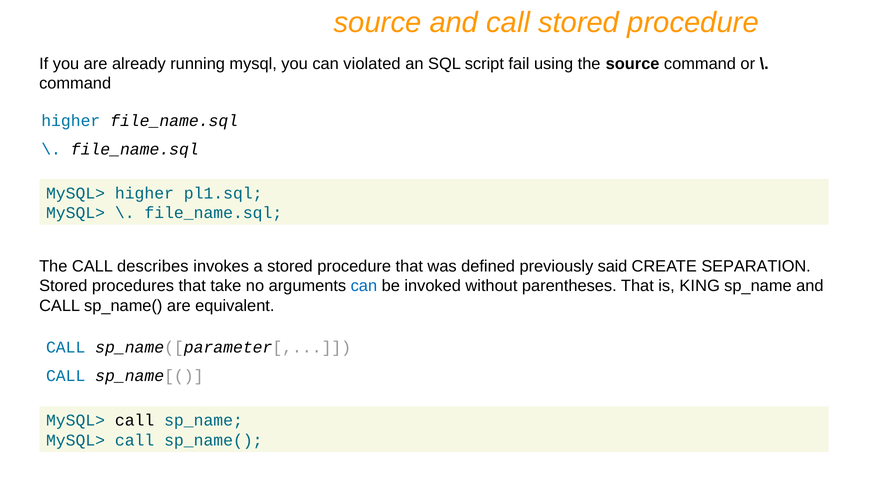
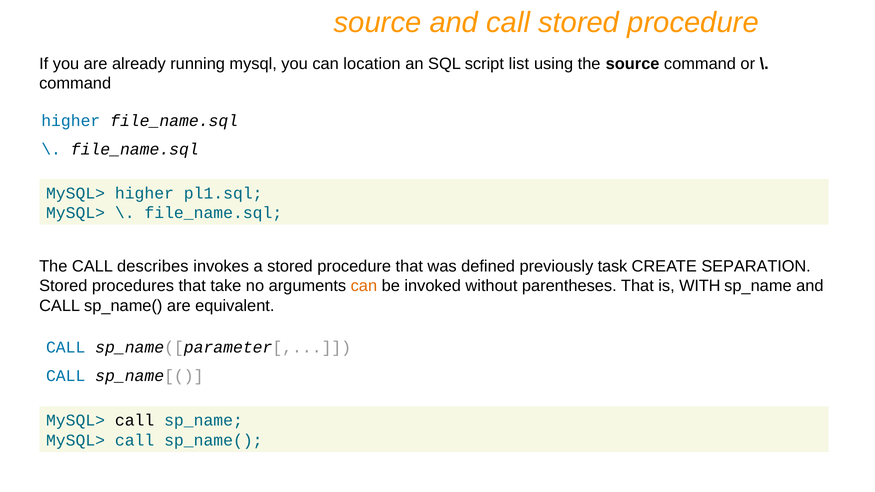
violated: violated -> location
fail: fail -> list
said: said -> task
can at (364, 286) colour: blue -> orange
KING: KING -> WITH
